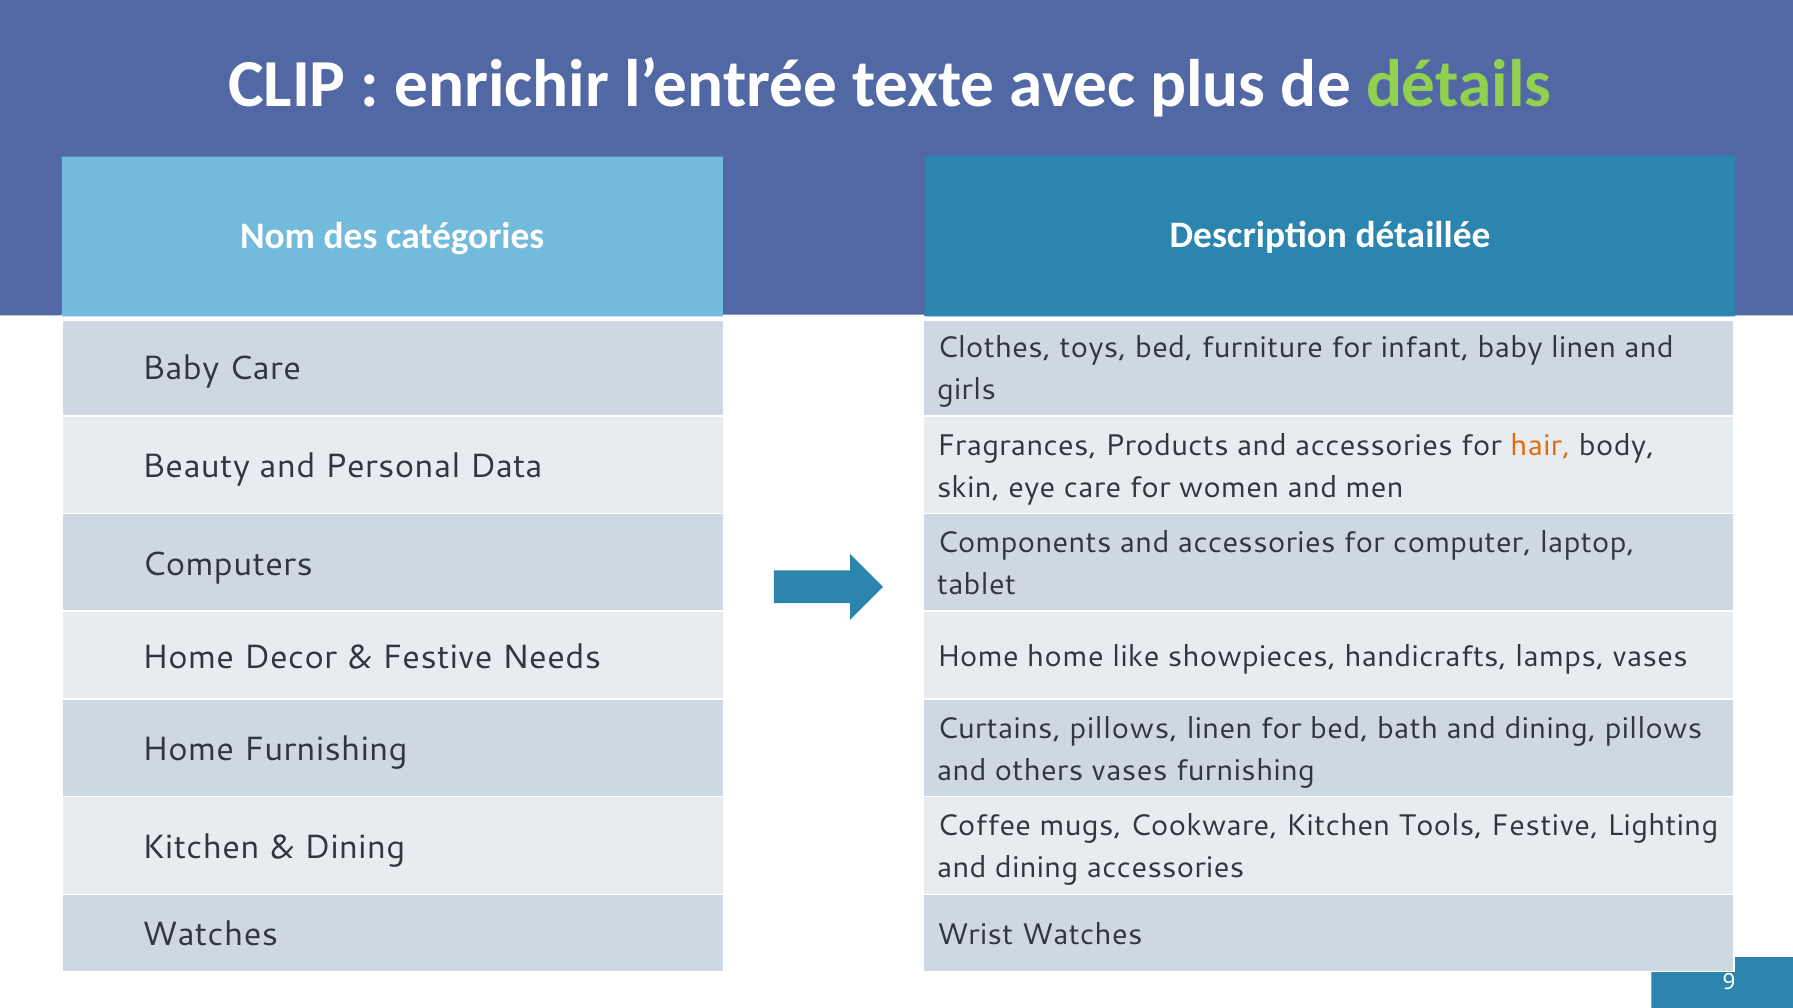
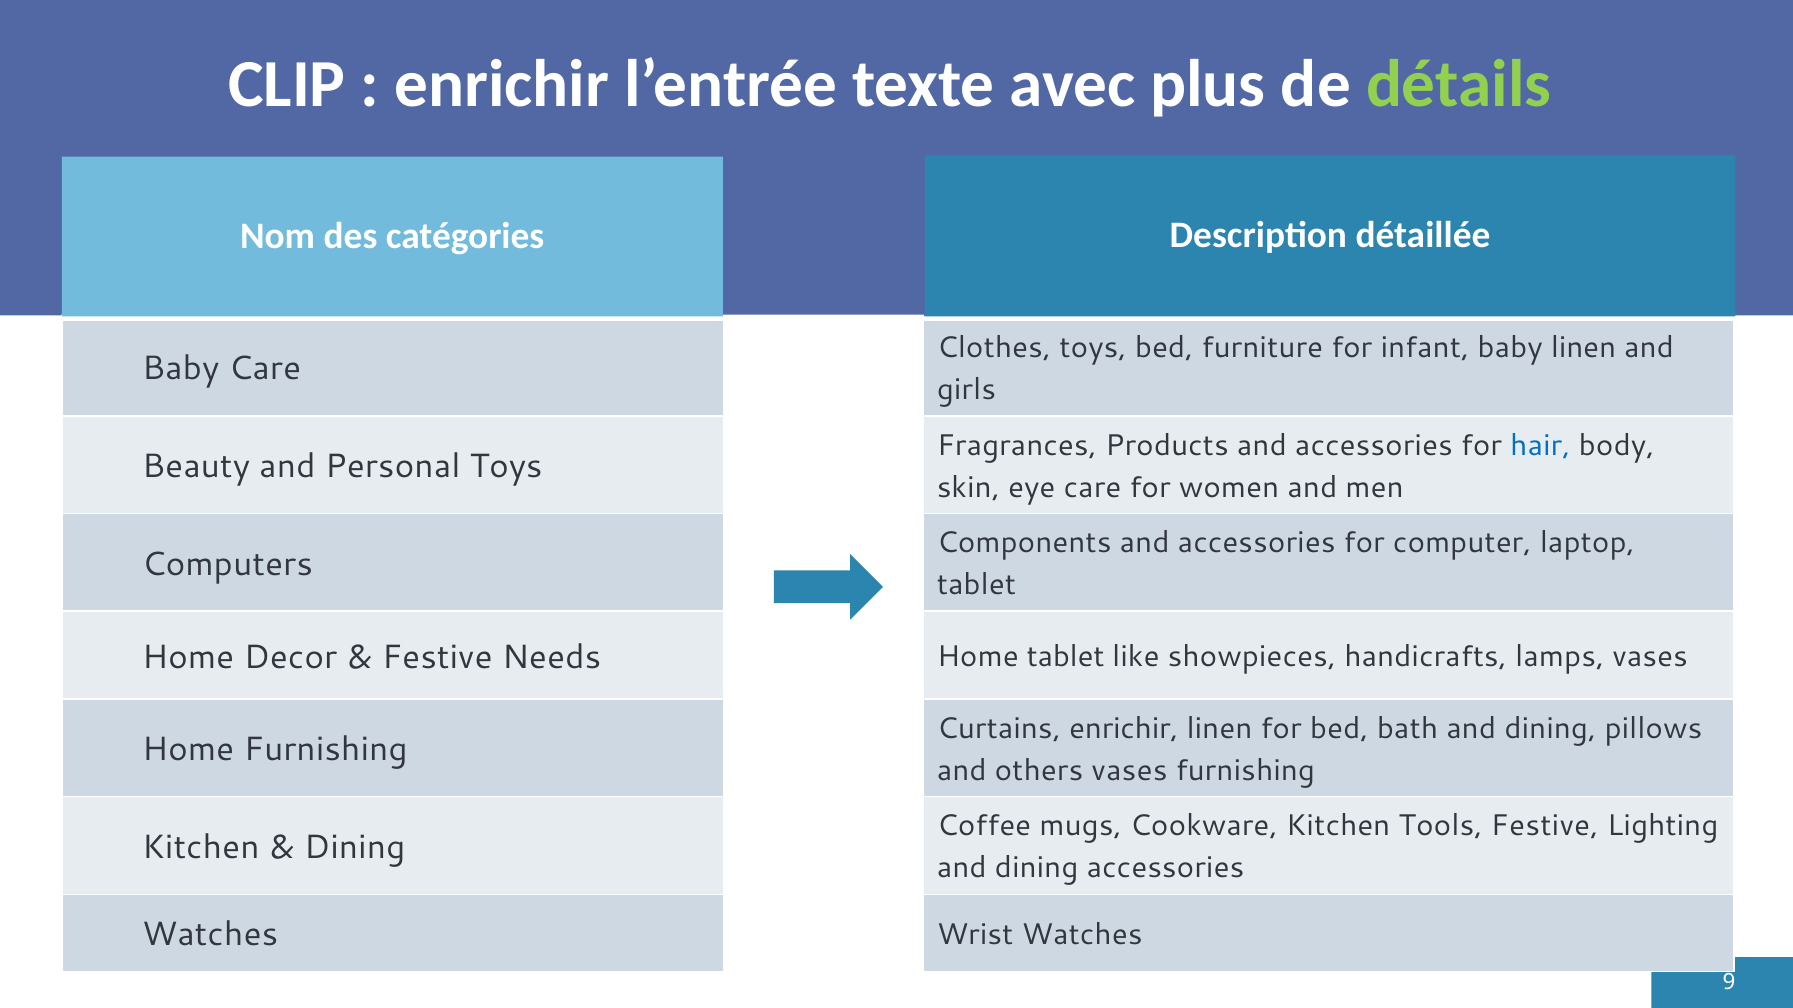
hair colour: orange -> blue
Personal Data: Data -> Toys
Home home: home -> tablet
Curtains pillows: pillows -> enrichir
